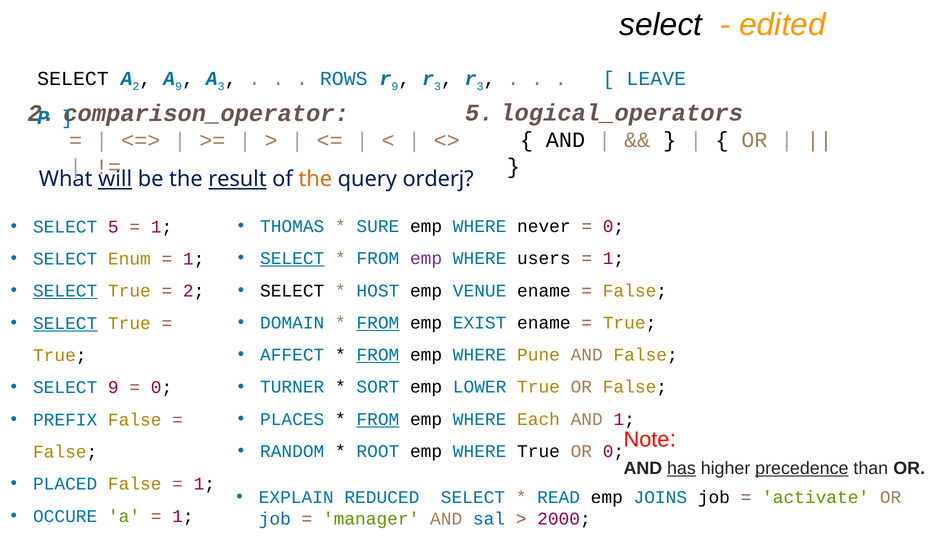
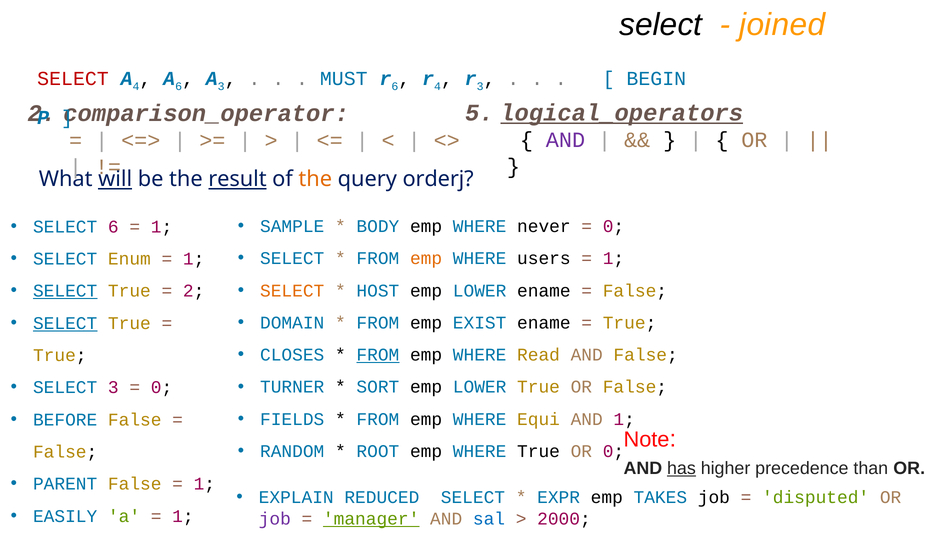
edited: edited -> joined
SELECT at (73, 79) colour: black -> red
A 2: 2 -> 4
A 9: 9 -> 6
ROWS: ROWS -> MUST
9 at (395, 86): 9 -> 6
3 at (438, 86): 3 -> 4
LEAVE: LEAVE -> BEGIN
logical_operators underline: none -> present
AND at (565, 140) colour: black -> purple
THOMAS: THOMAS -> SAMPLE
SURE: SURE -> BODY
SELECT 5: 5 -> 6
SELECT at (292, 258) underline: present -> none
emp at (426, 258) colour: purple -> orange
SELECT at (292, 290) colour: black -> orange
VENUE at (480, 290): VENUE -> LOWER
FROM at (378, 322) underline: present -> none
AFFECT: AFFECT -> CLOSES
Pune: Pune -> Read
SELECT 9: 9 -> 3
PLACES: PLACES -> FIELDS
FROM at (378, 419) underline: present -> none
Each: Each -> Equi
PREFIX: PREFIX -> BEFORE
precedence underline: present -> none
PLACED: PLACED -> PARENT
READ: READ -> EXPR
JOINS: JOINS -> TAKES
activate: activate -> disputed
OCCURE: OCCURE -> EASILY
job at (275, 518) colour: blue -> purple
manager underline: none -> present
